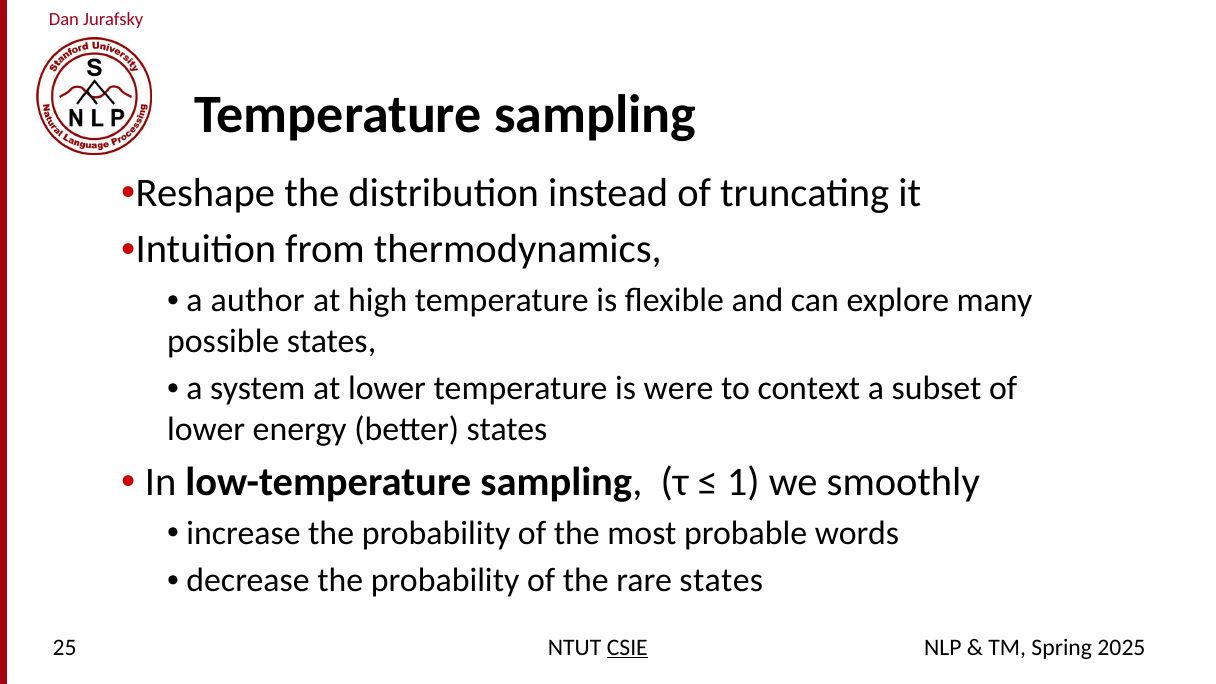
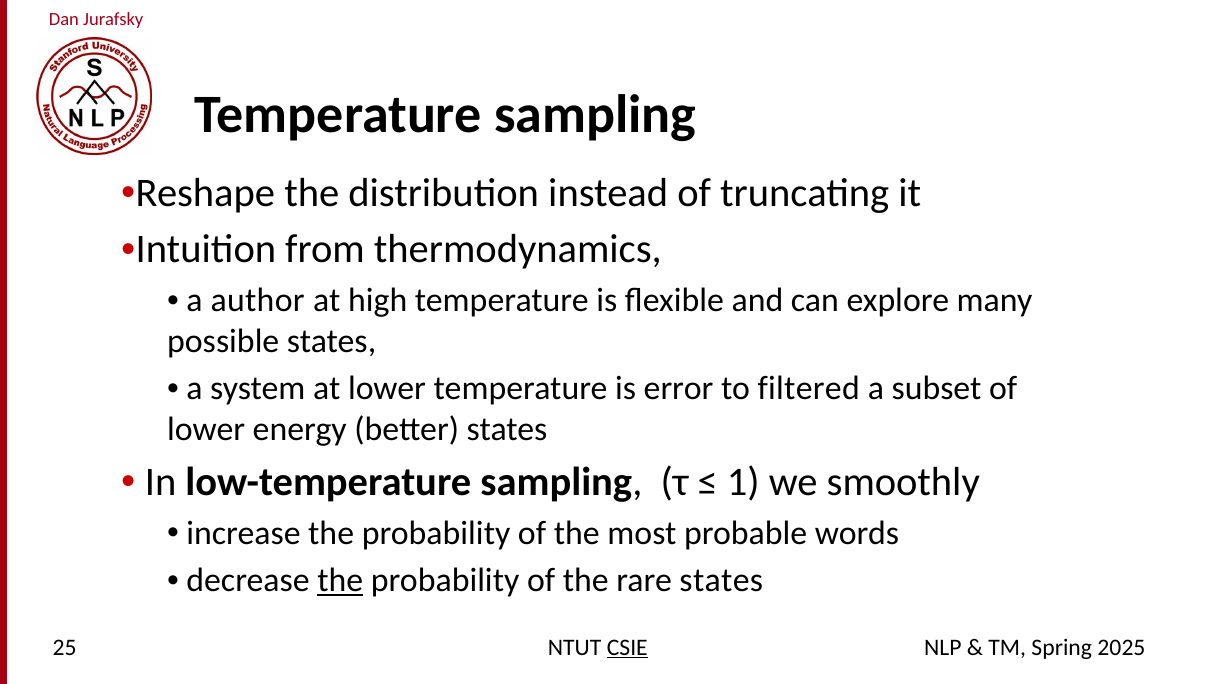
were: were -> error
context: context -> filtered
the at (340, 580) underline: none -> present
